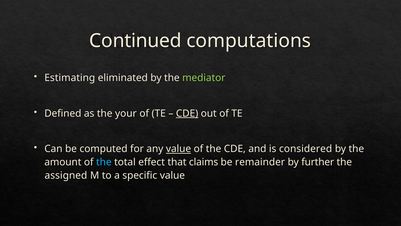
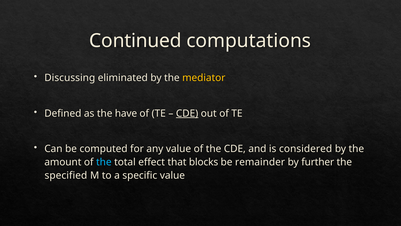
Estimating: Estimating -> Discussing
mediator colour: light green -> yellow
your: your -> have
value at (179, 149) underline: present -> none
claims: claims -> blocks
assigned: assigned -> specified
